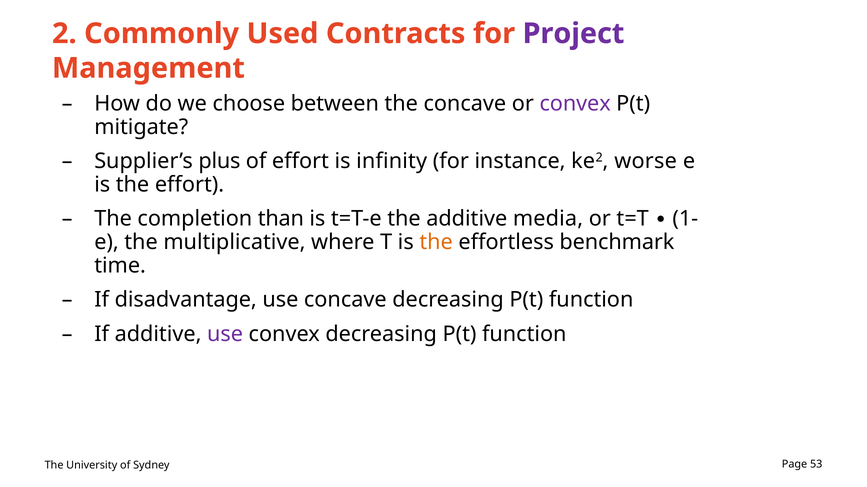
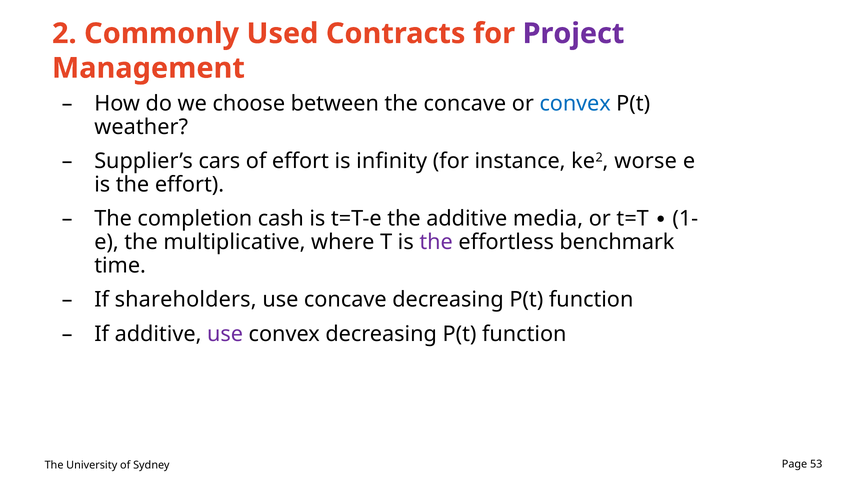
convex at (575, 104) colour: purple -> blue
mitigate: mitigate -> weather
plus: plus -> cars
than: than -> cash
the at (436, 243) colour: orange -> purple
disadvantage: disadvantage -> shareholders
